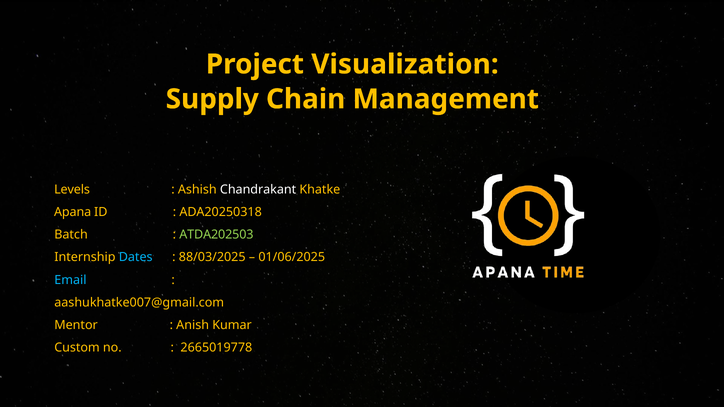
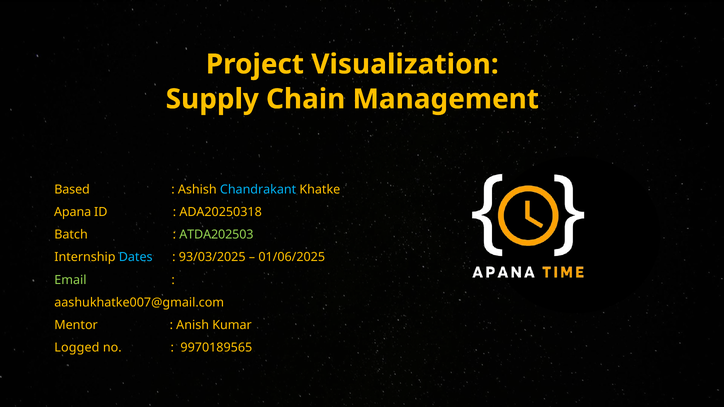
Levels: Levels -> Based
Chandrakant colour: white -> light blue
88/03/2025: 88/03/2025 -> 93/03/2025
Email colour: light blue -> light green
Custom: Custom -> Logged
2665019778: 2665019778 -> 9970189565
